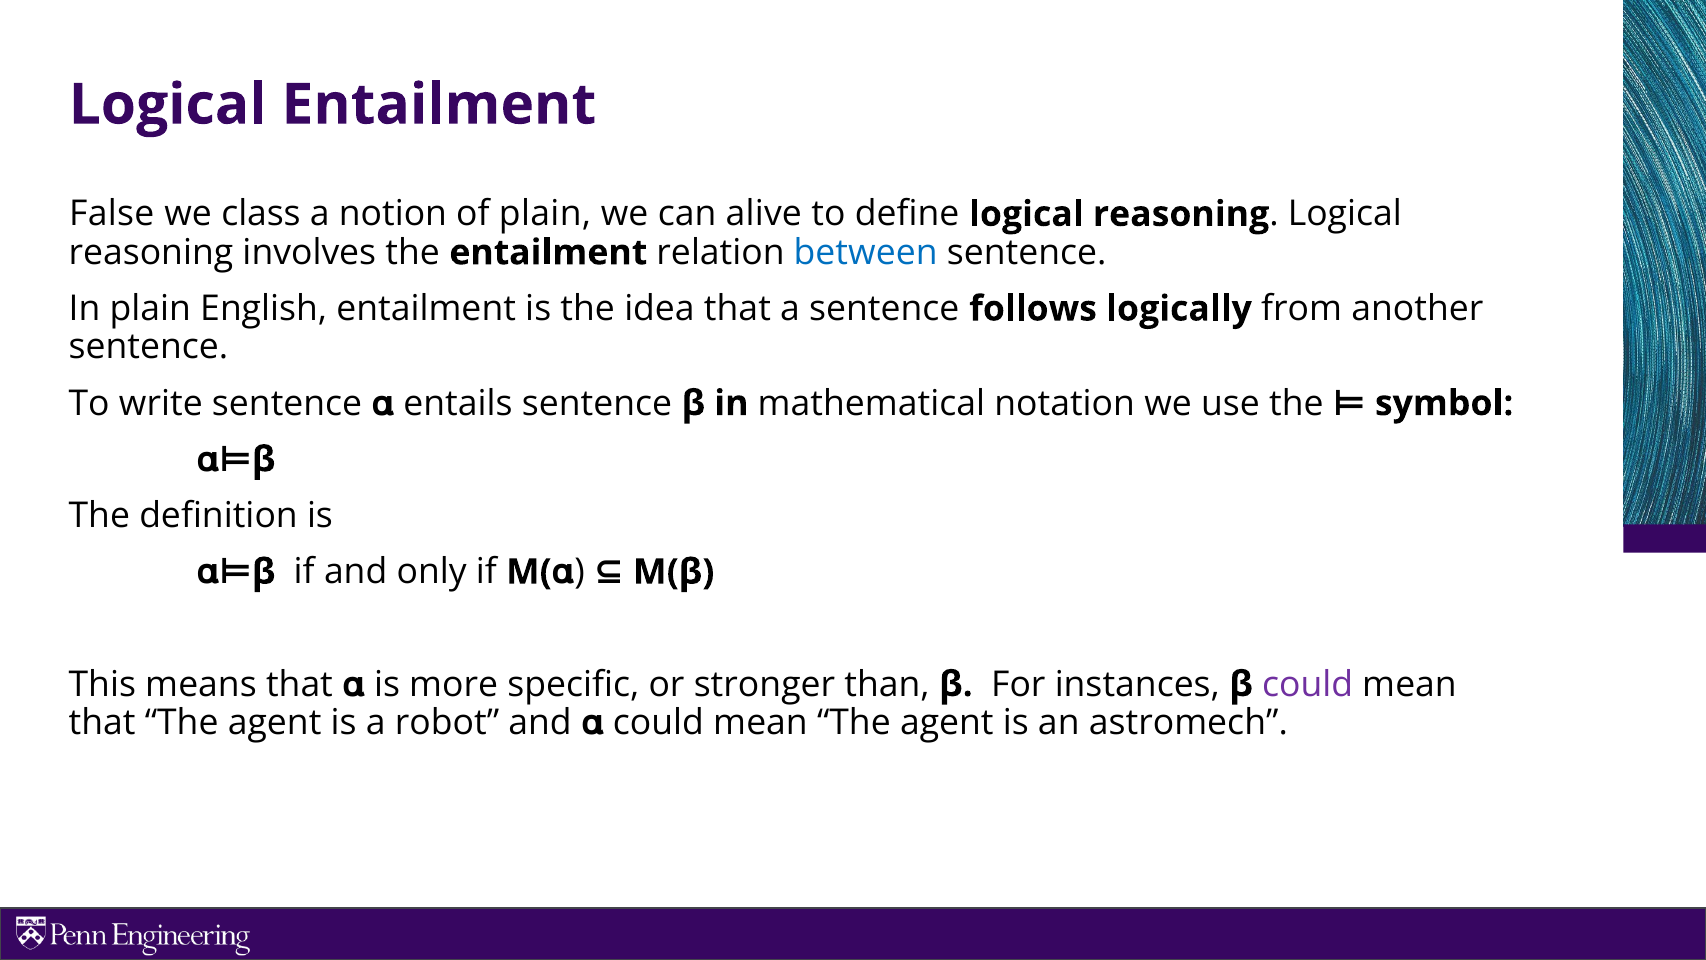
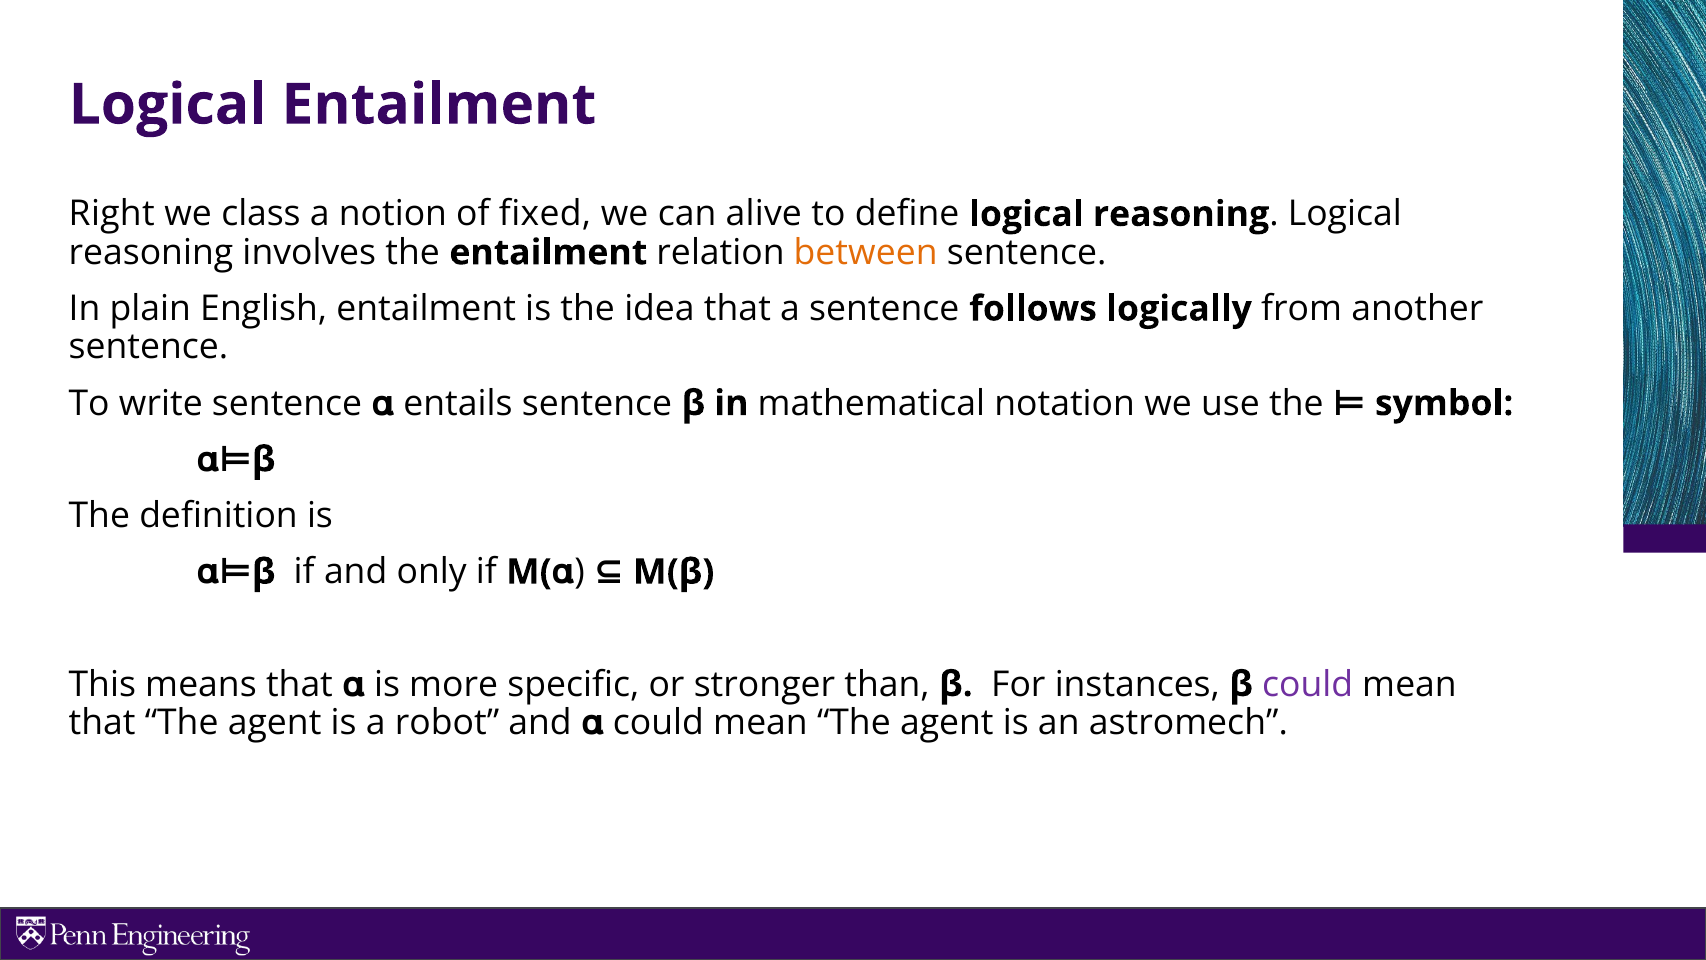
False: False -> Right
of plain: plain -> fixed
between colour: blue -> orange
